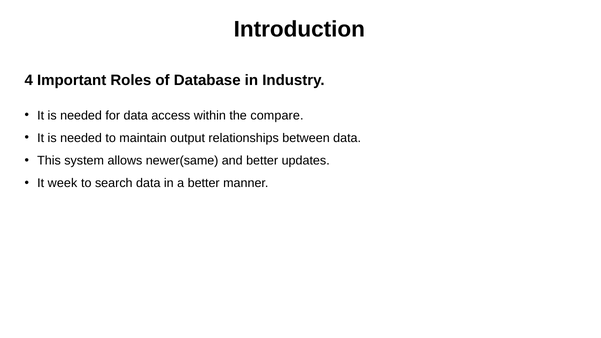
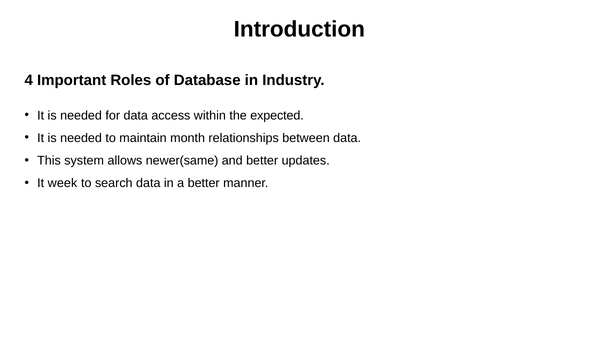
compare: compare -> expected
output: output -> month
